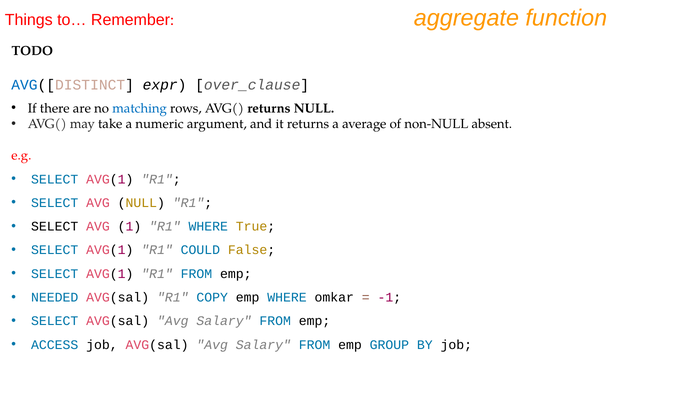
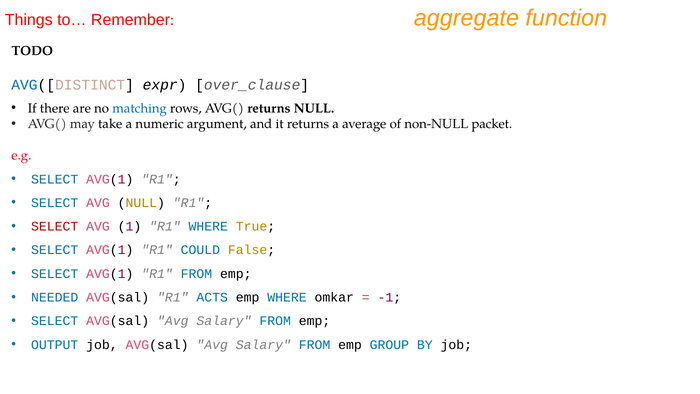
absent: absent -> packet
SELECT at (55, 226) colour: black -> red
COPY: COPY -> ACTS
ACCESS: ACCESS -> OUTPUT
